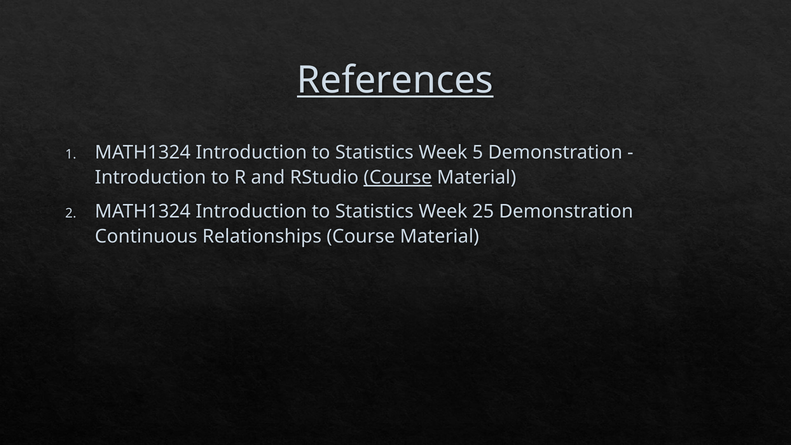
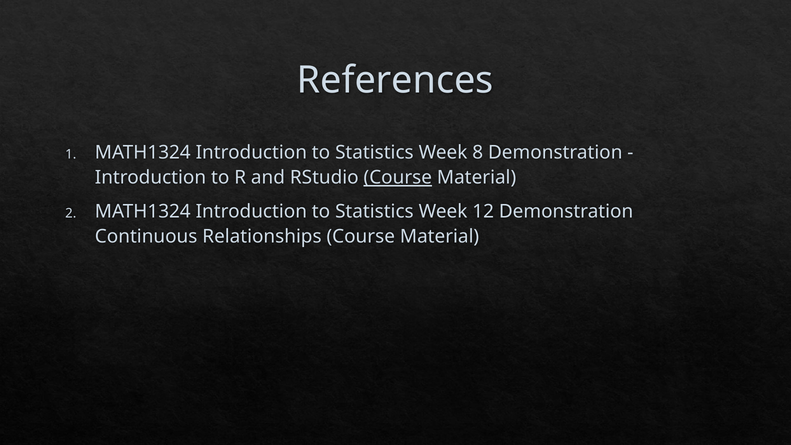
References underline: present -> none
5: 5 -> 8
25: 25 -> 12
